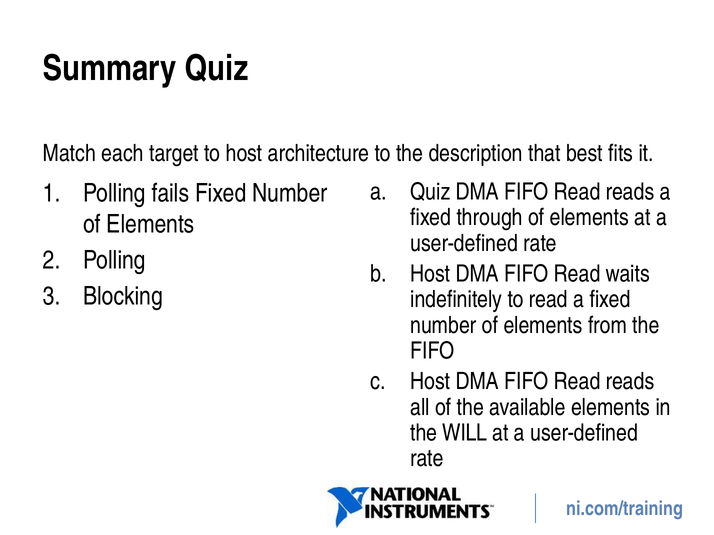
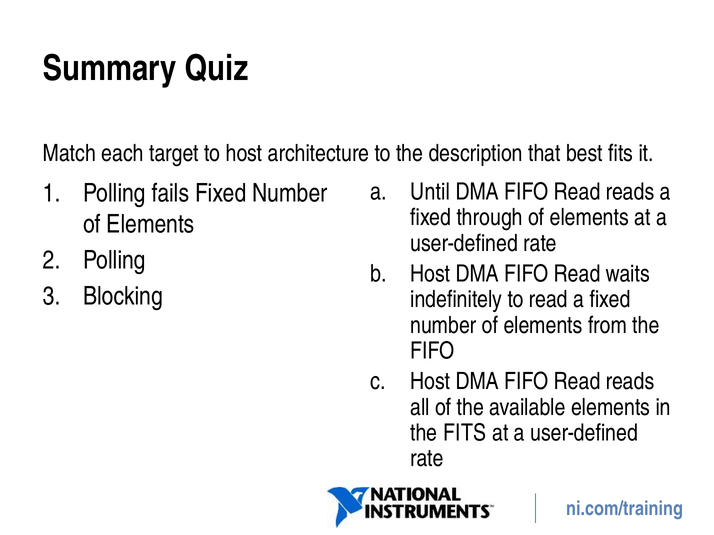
a Quiz: Quiz -> Until
the WILL: WILL -> FITS
